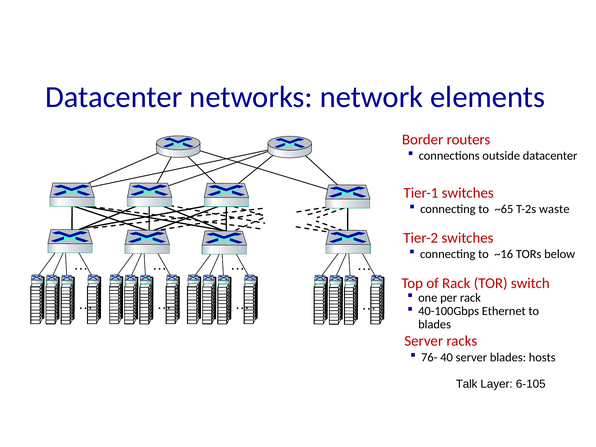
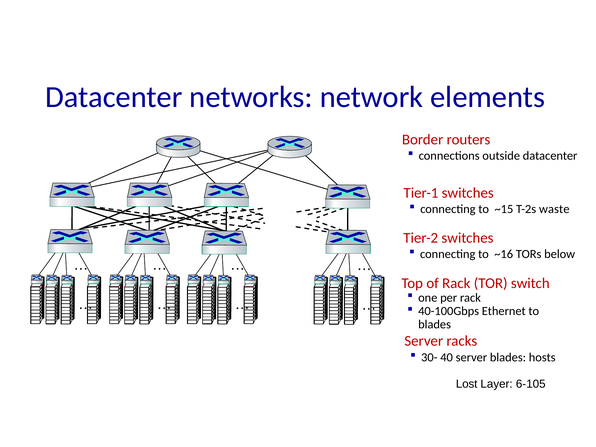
~65: ~65 -> ~15
76-: 76- -> 30-
Talk: Talk -> Lost
